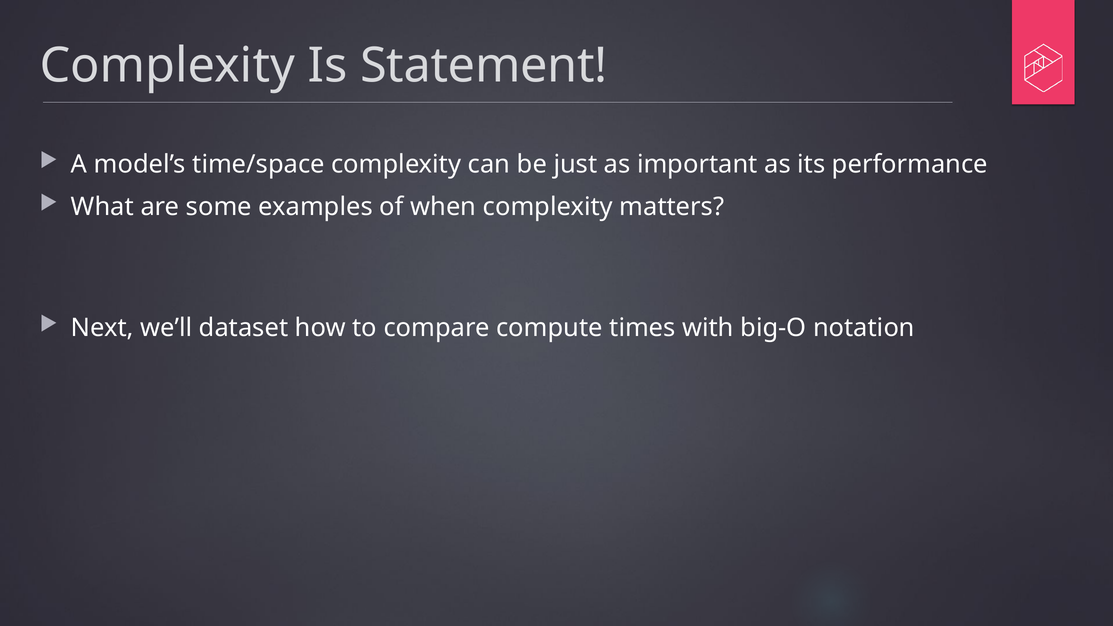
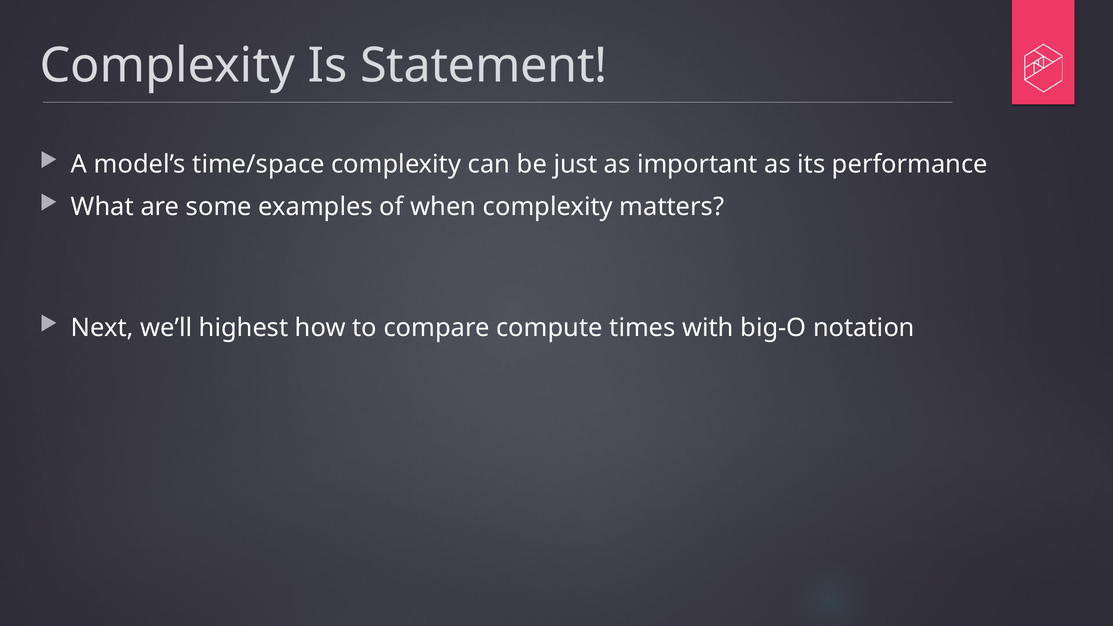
dataset: dataset -> highest
